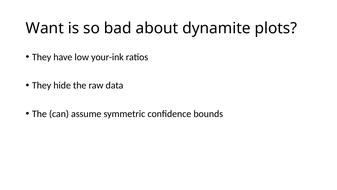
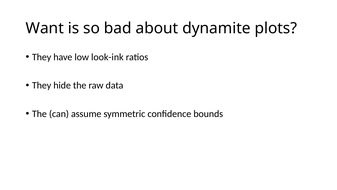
your-ink: your-ink -> look-ink
